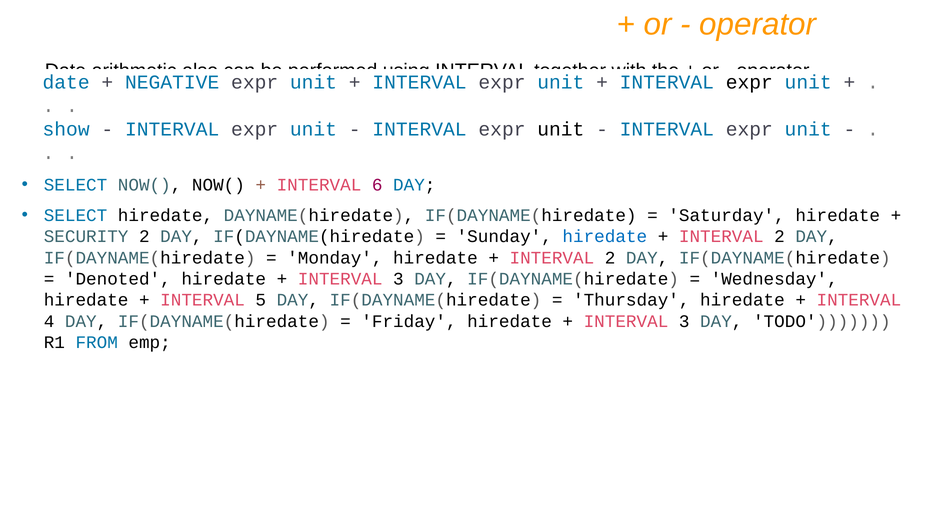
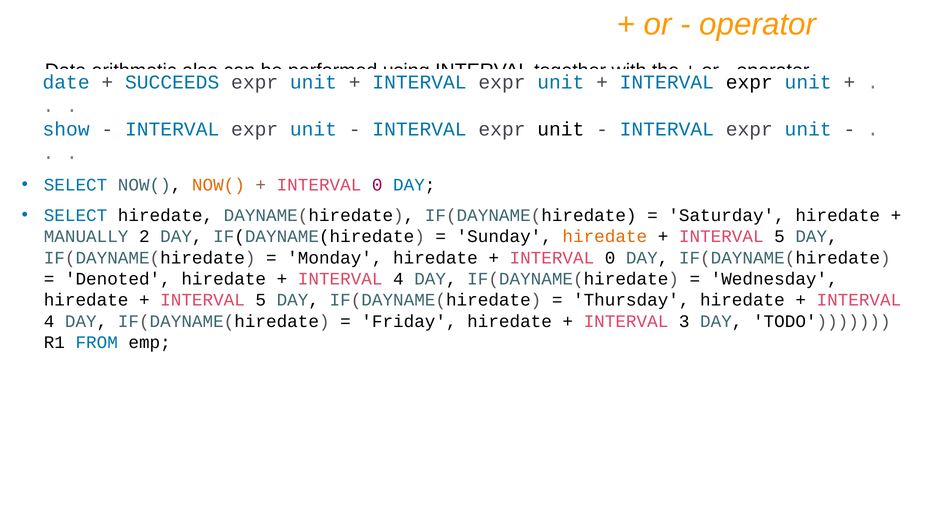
NEGATIVE: NEGATIVE -> SUCCEEDS
NOW( at (218, 185) colour: black -> orange
6 at (377, 185): 6 -> 0
SECURITY: SECURITY -> MANUALLY
hiredate at (605, 237) colour: blue -> orange
2 at (779, 237): 2 -> 5
2 at (610, 258): 2 -> 0
3 at (398, 279): 3 -> 4
